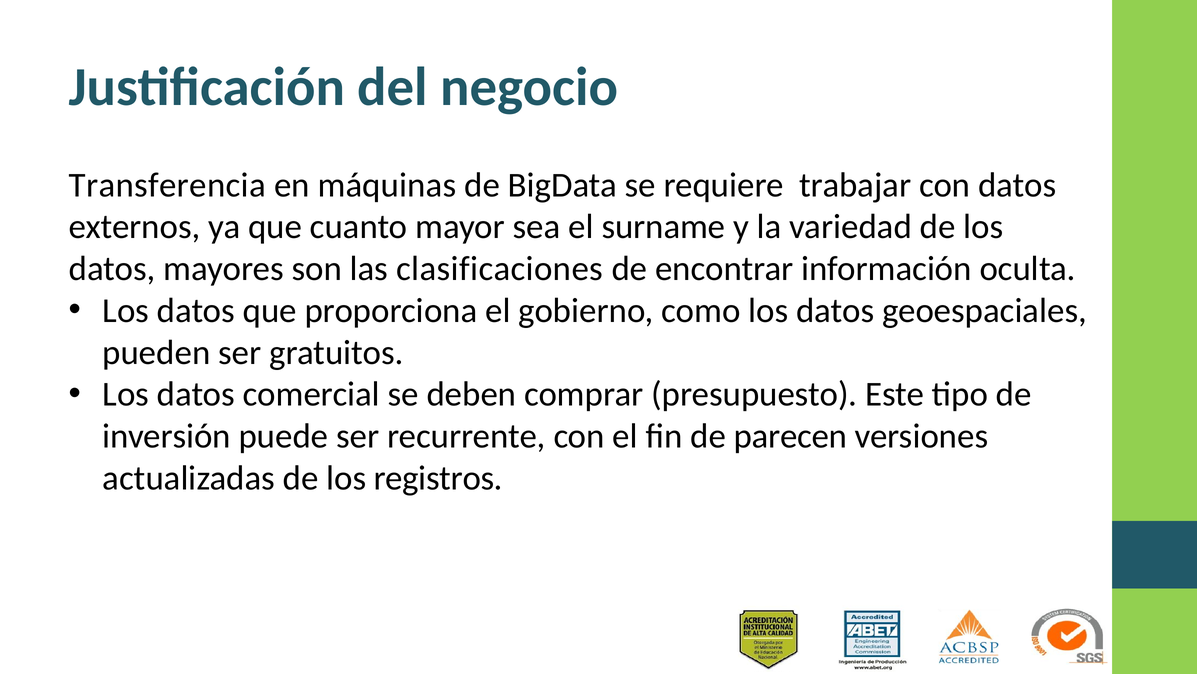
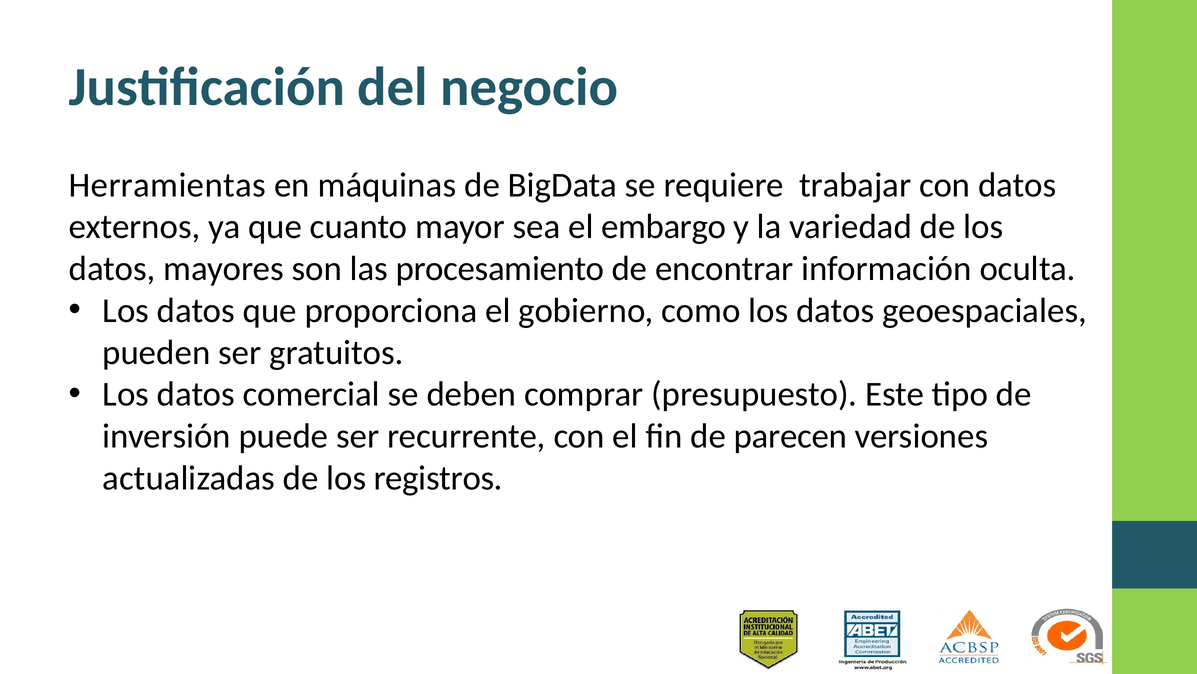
Transferencia: Transferencia -> Herramientas
surname: surname -> embargo
clasificaciones: clasificaciones -> procesamiento
